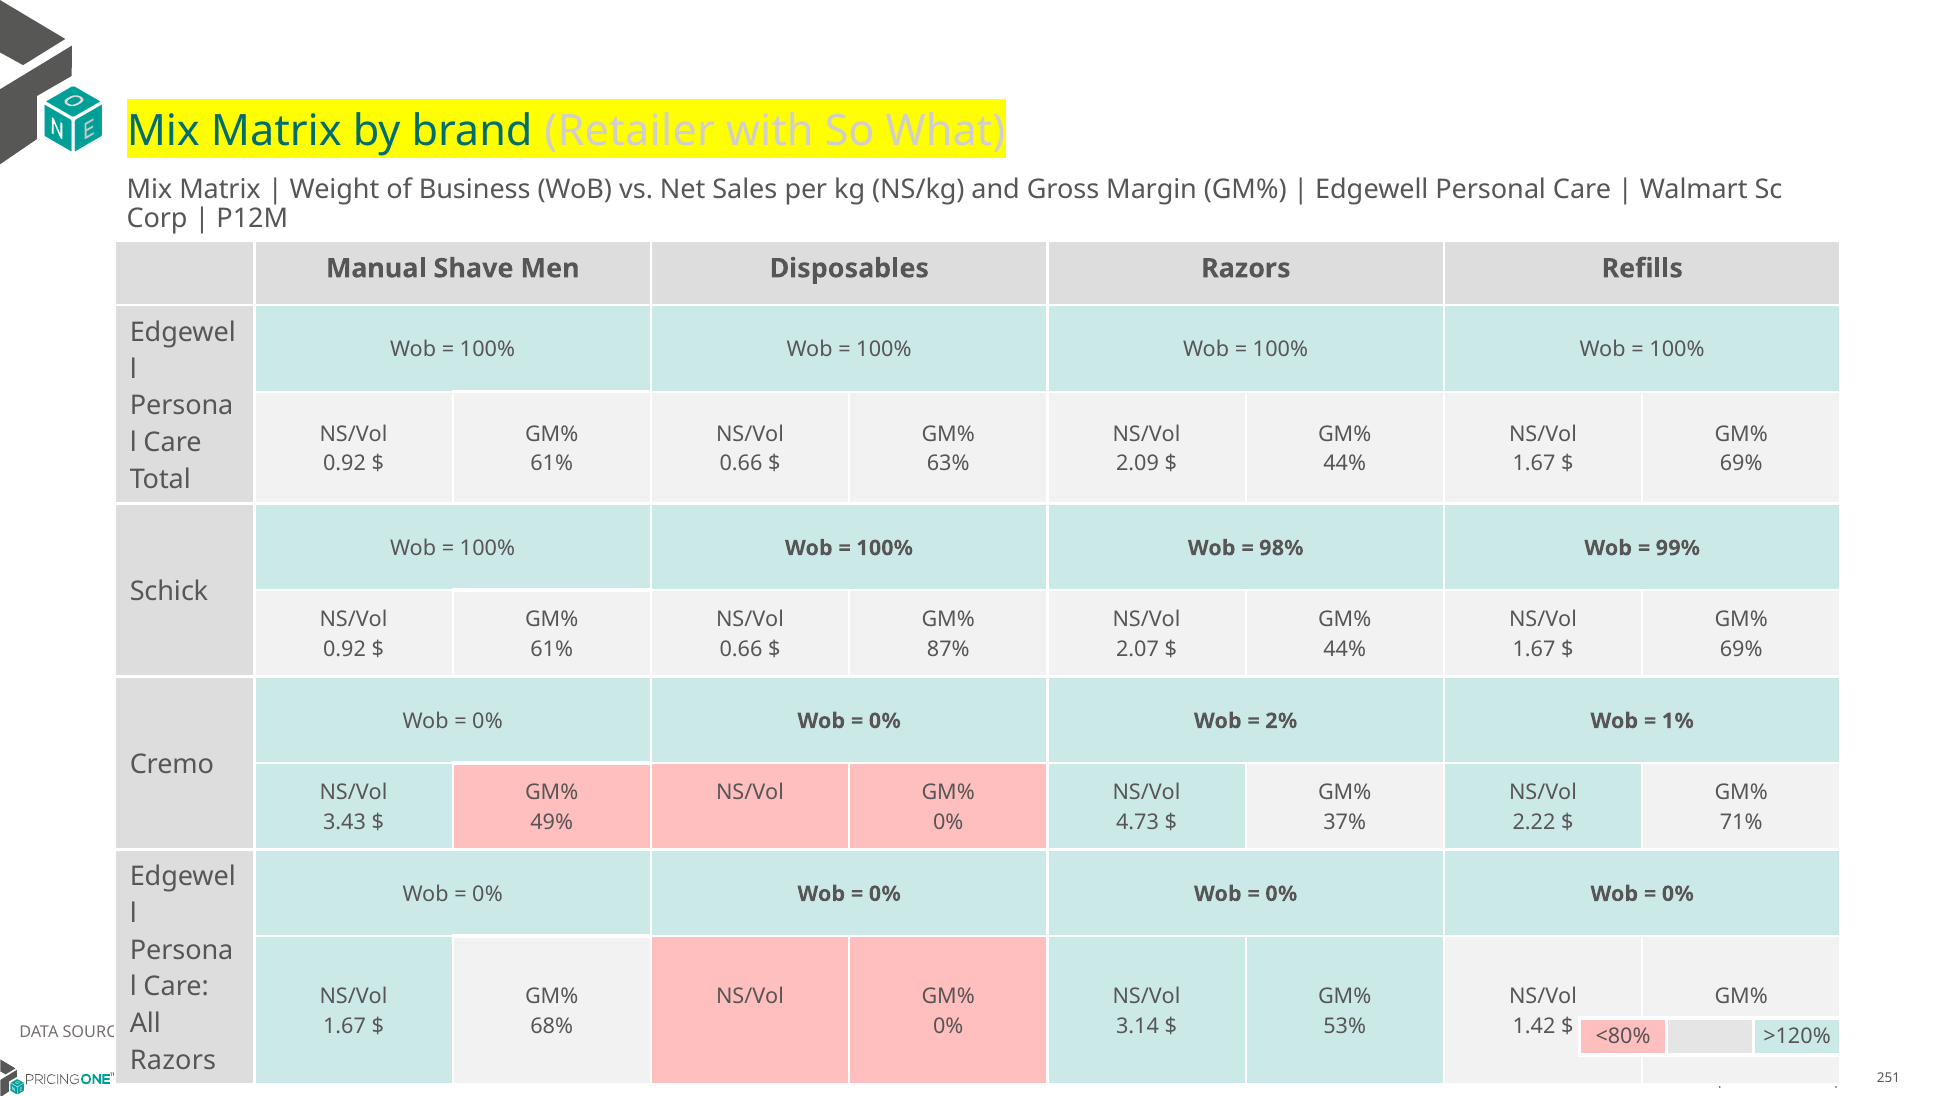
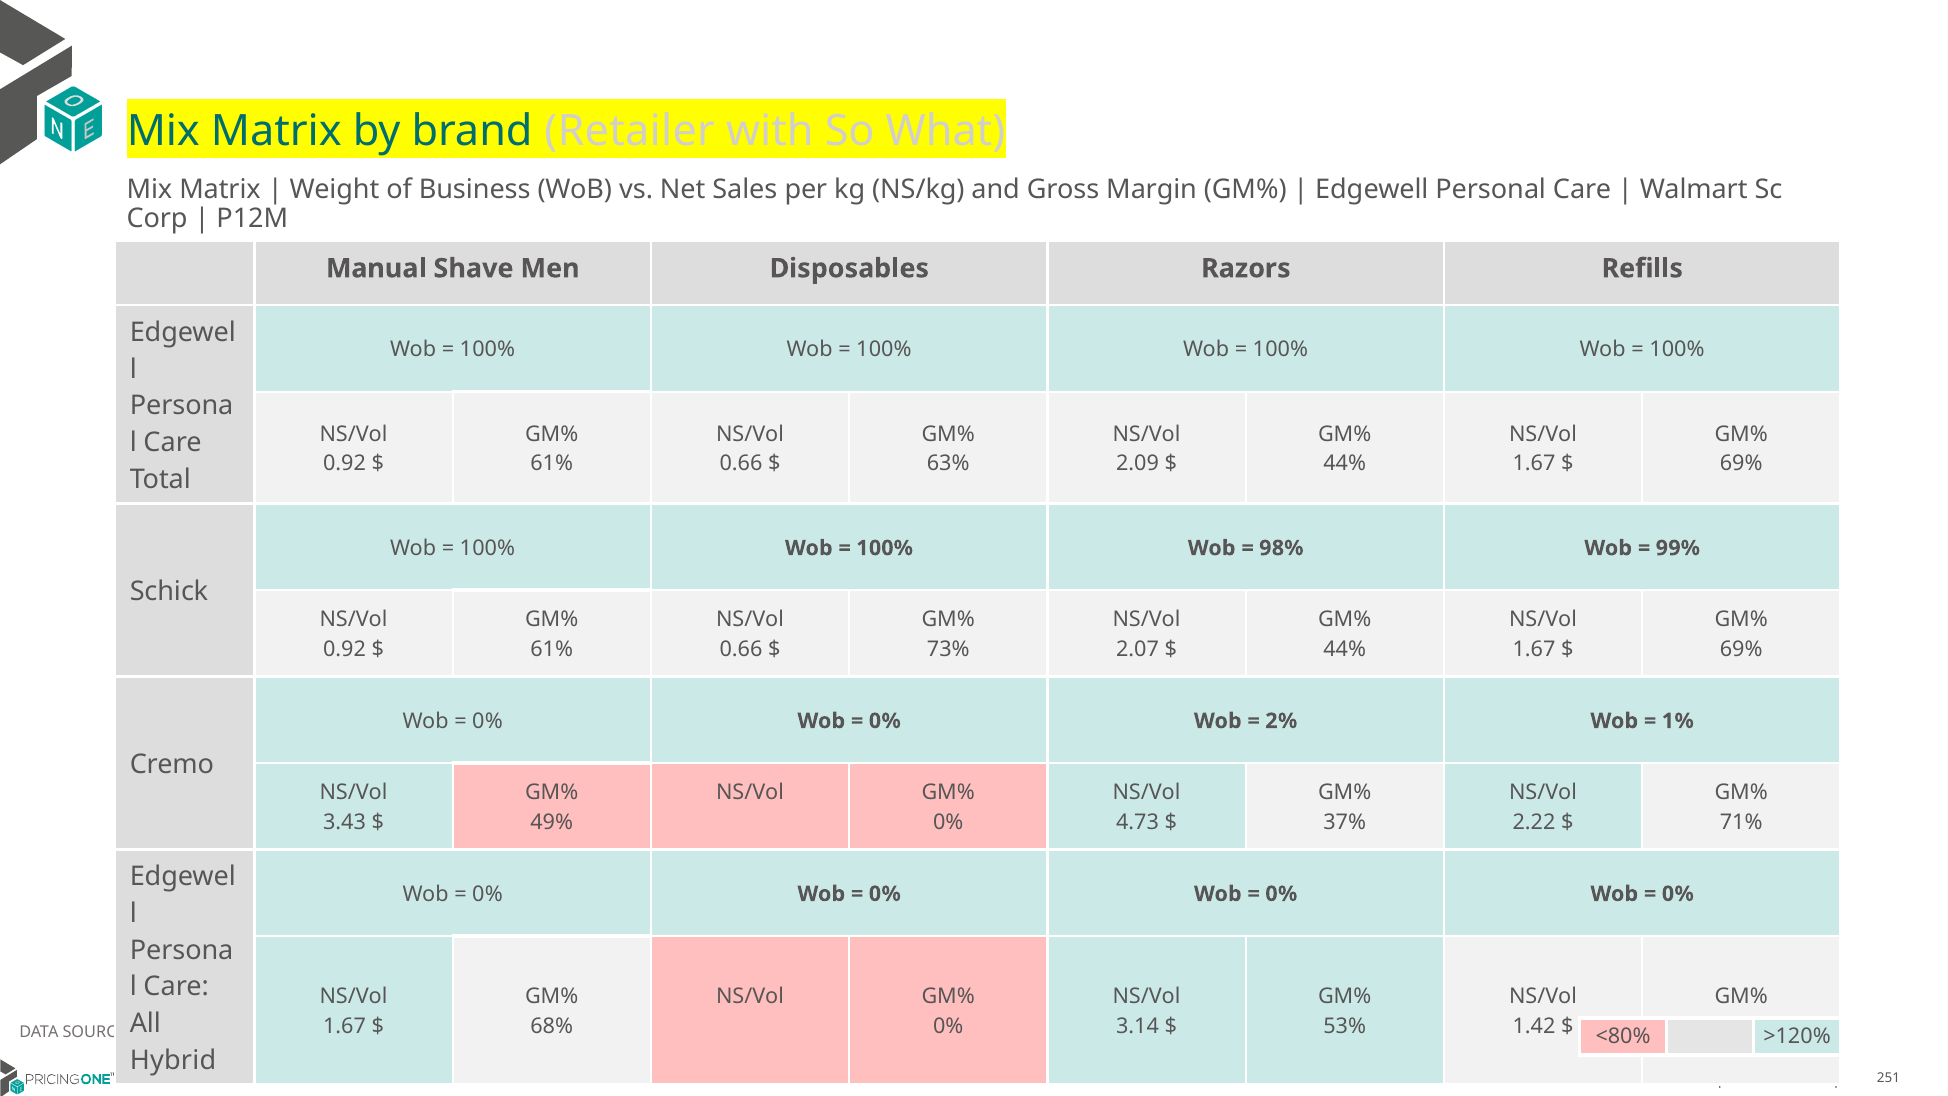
87%: 87% -> 73%
Razors at (173, 1060): Razors -> Hybrid
